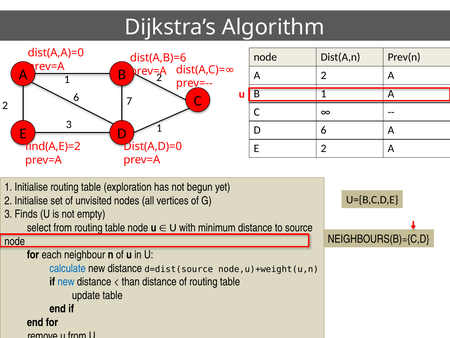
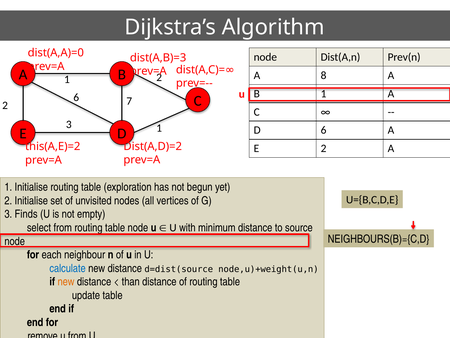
dist(A,B)=6: dist(A,B)=6 -> dist(A,B)=3
A 2: 2 -> 8
Dist(A,D)=0: Dist(A,D)=0 -> Dist(A,D)=2
find(A,E)=2: find(A,E)=2 -> this(A,E)=2
new at (66, 281) colour: blue -> orange
